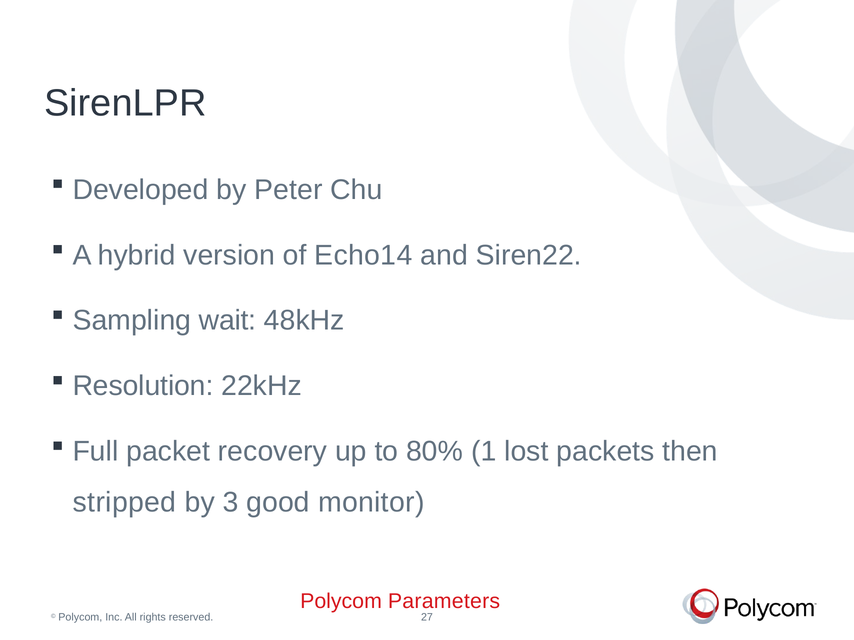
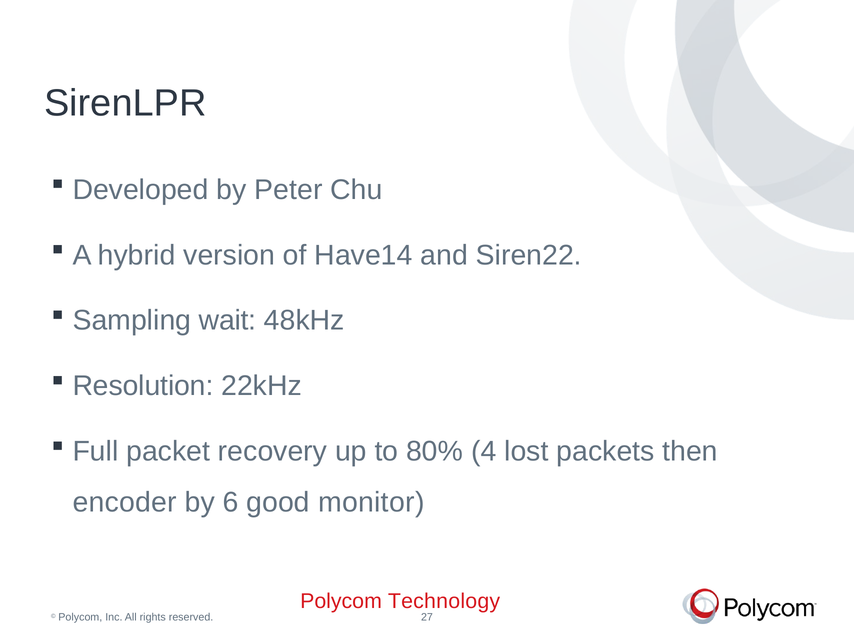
Echo14: Echo14 -> Have14
1: 1 -> 4
stripped: stripped -> encoder
3: 3 -> 6
Parameters: Parameters -> Technology
